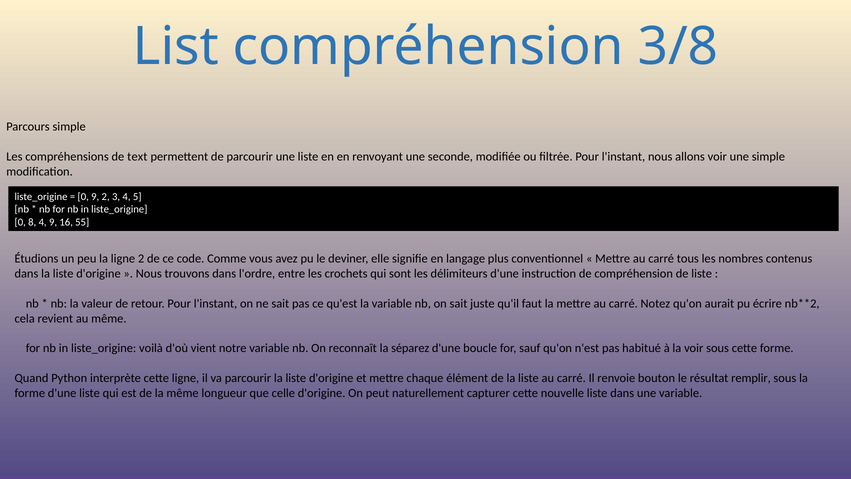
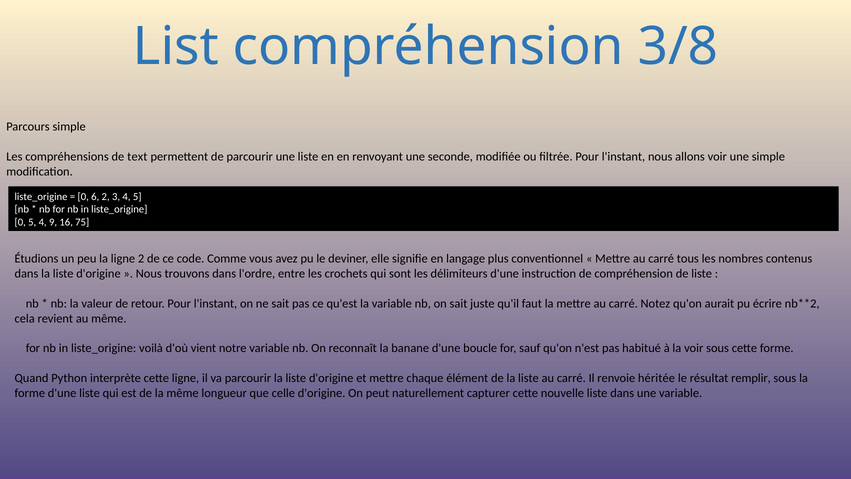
0 9: 9 -> 6
0 8: 8 -> 5
55: 55 -> 75
séparez: séparez -> banane
bouton: bouton -> héritée
